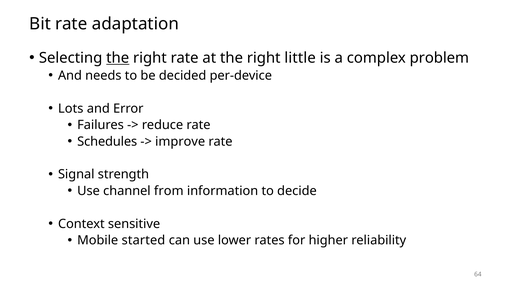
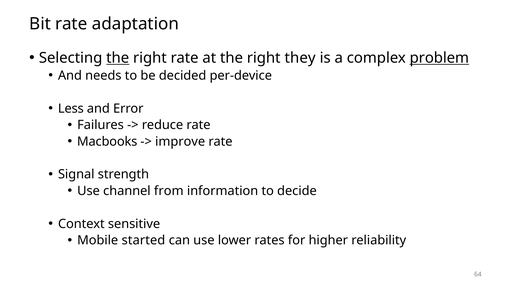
little: little -> they
problem underline: none -> present
Lots: Lots -> Less
Schedules: Schedules -> Macbooks
